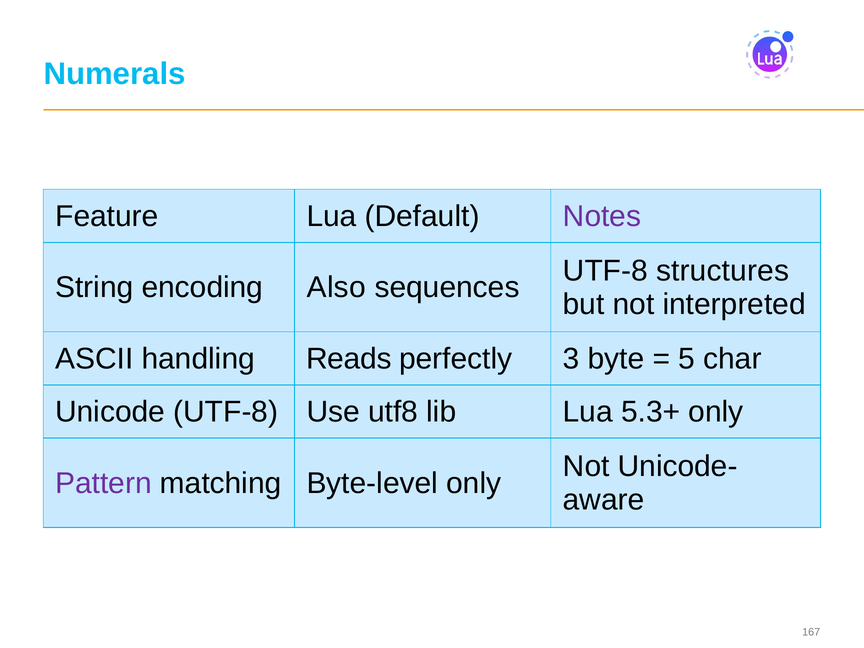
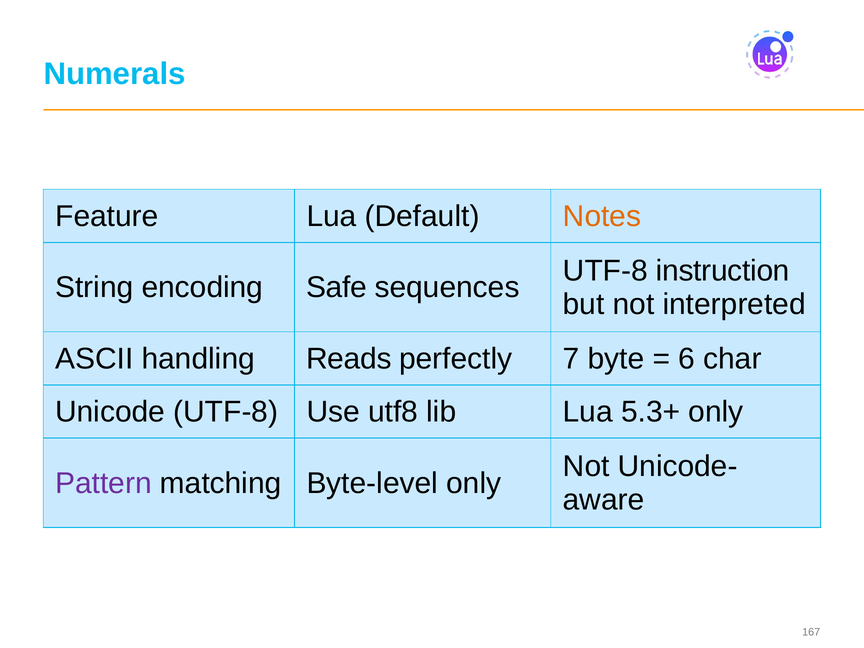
Notes colour: purple -> orange
structures: structures -> instruction
Also: Also -> Safe
3: 3 -> 7
5: 5 -> 6
